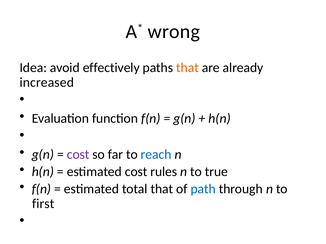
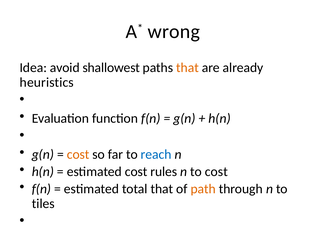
effectively: effectively -> shallowest
increased: increased -> heuristics
cost at (78, 155) colour: purple -> orange
to true: true -> cost
path colour: blue -> orange
first: first -> tiles
